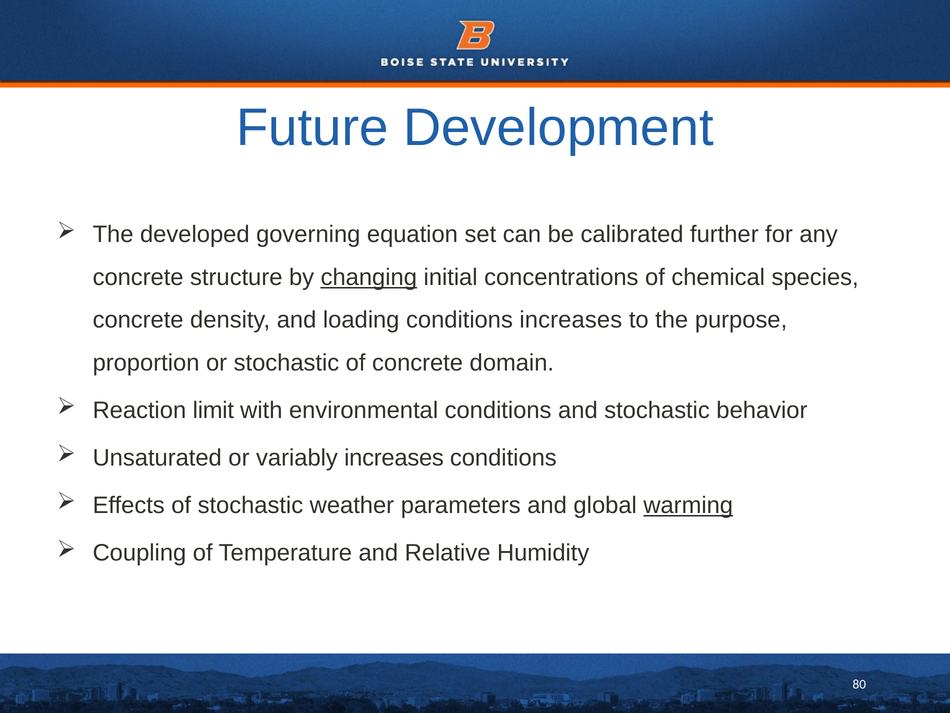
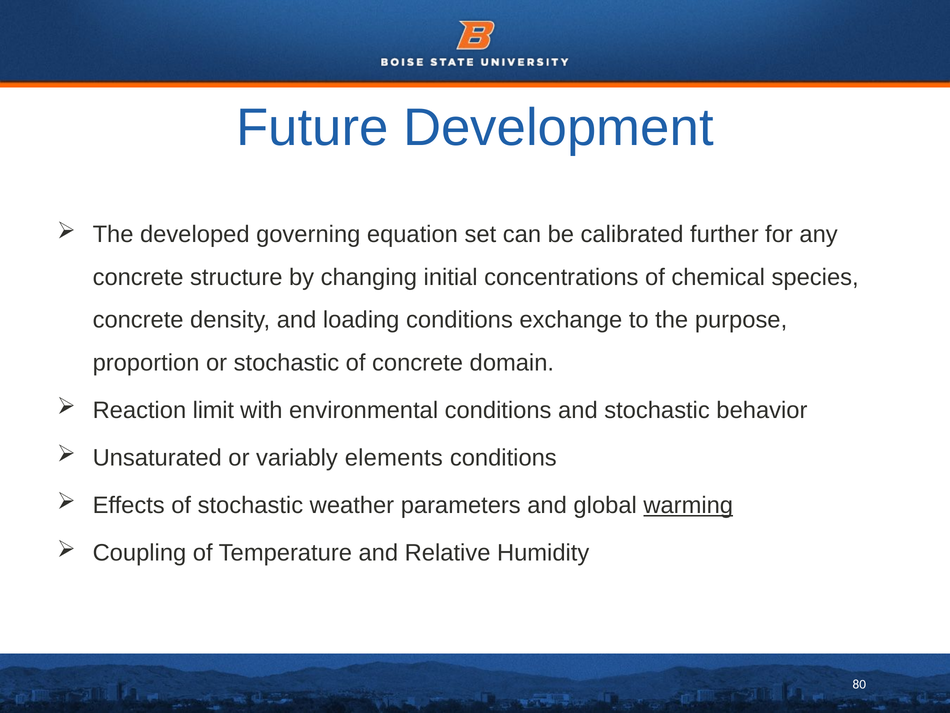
changing underline: present -> none
conditions increases: increases -> exchange
variably increases: increases -> elements
